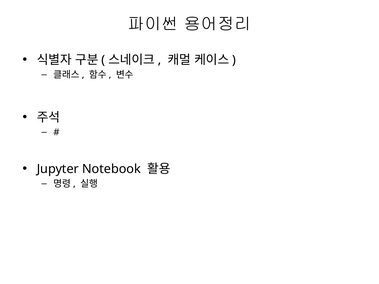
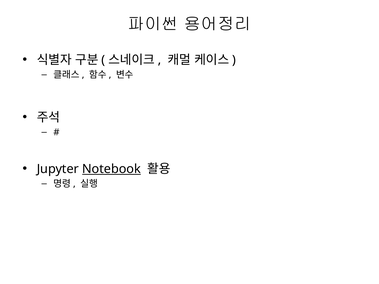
Notebook underline: none -> present
